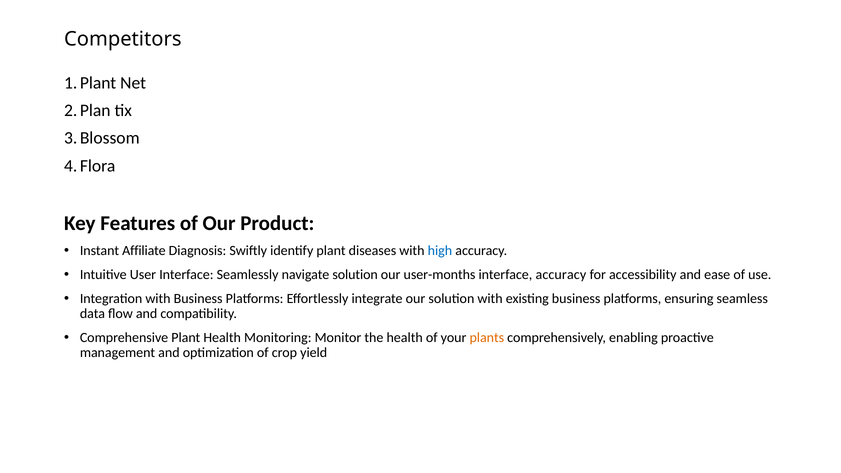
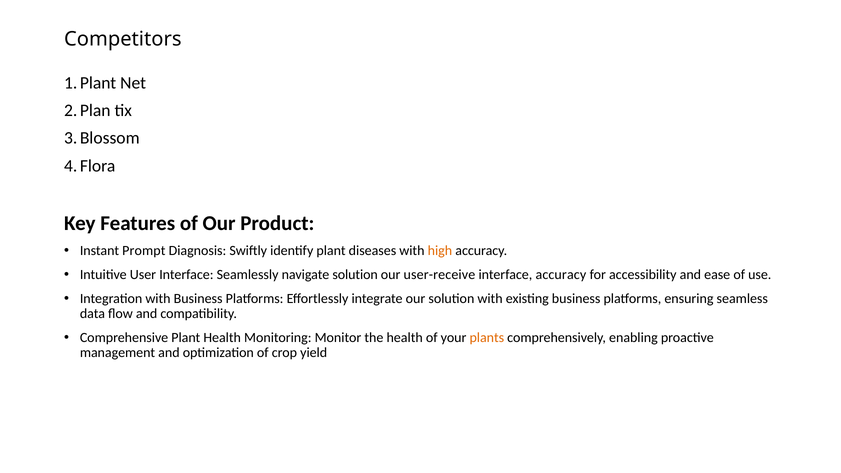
Affiliate: Affiliate -> Prompt
high colour: blue -> orange
user-months: user-months -> user-receive
